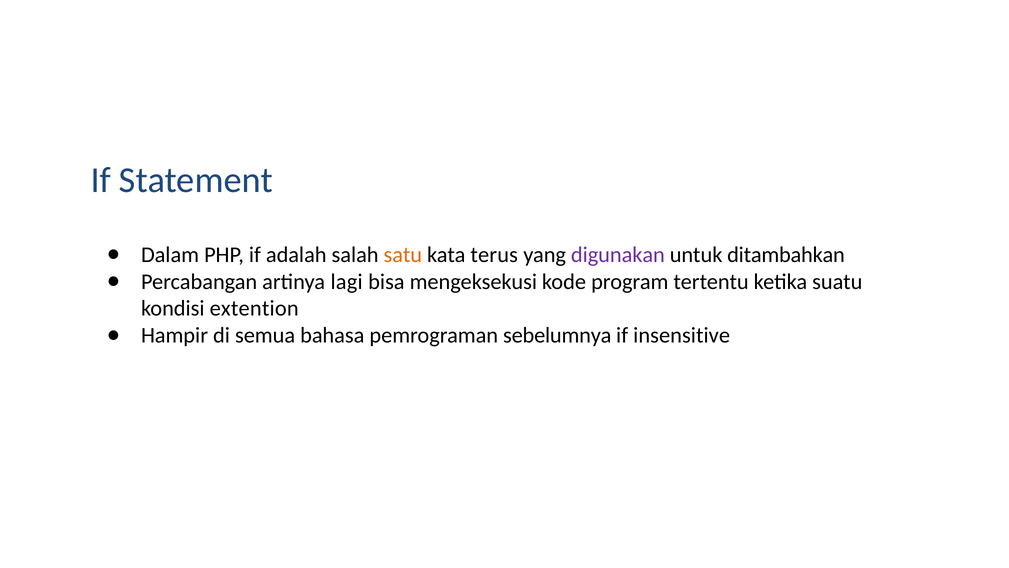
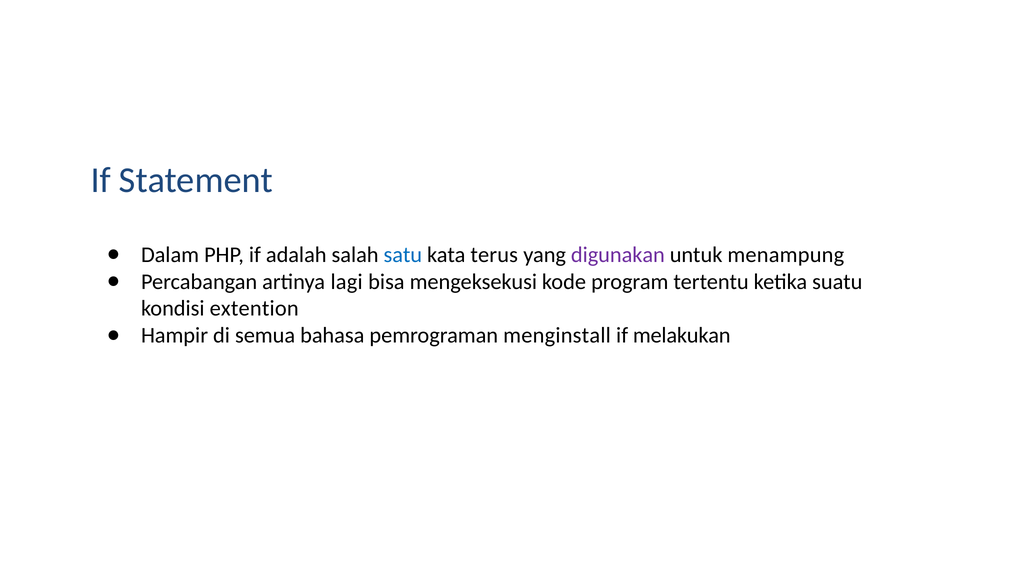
satu colour: orange -> blue
ditambahkan: ditambahkan -> menampung
sebelumnya: sebelumnya -> menginstall
insensitive: insensitive -> melakukan
